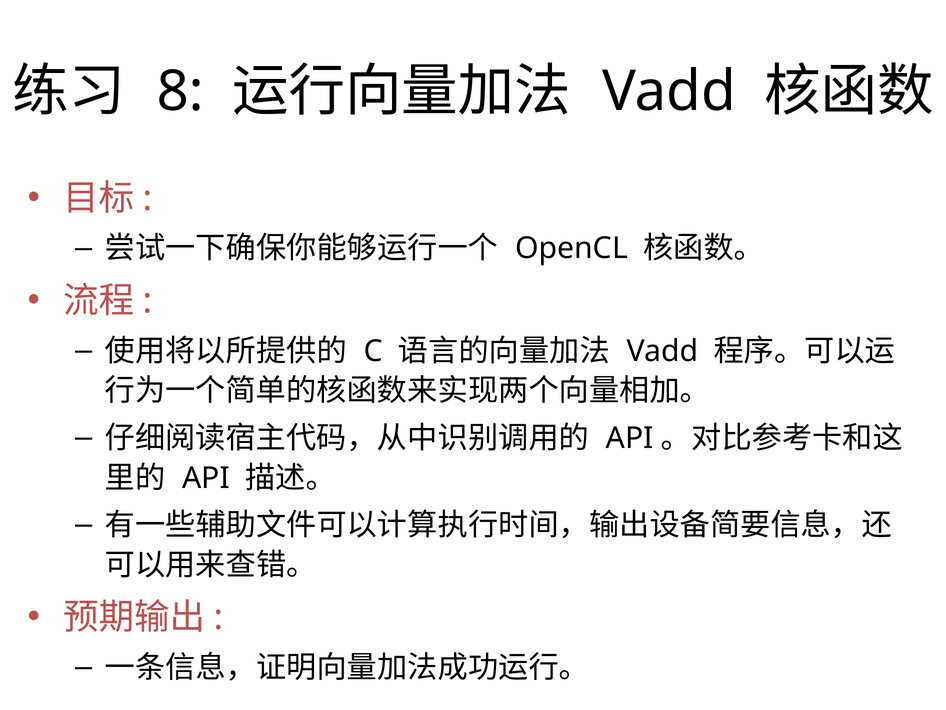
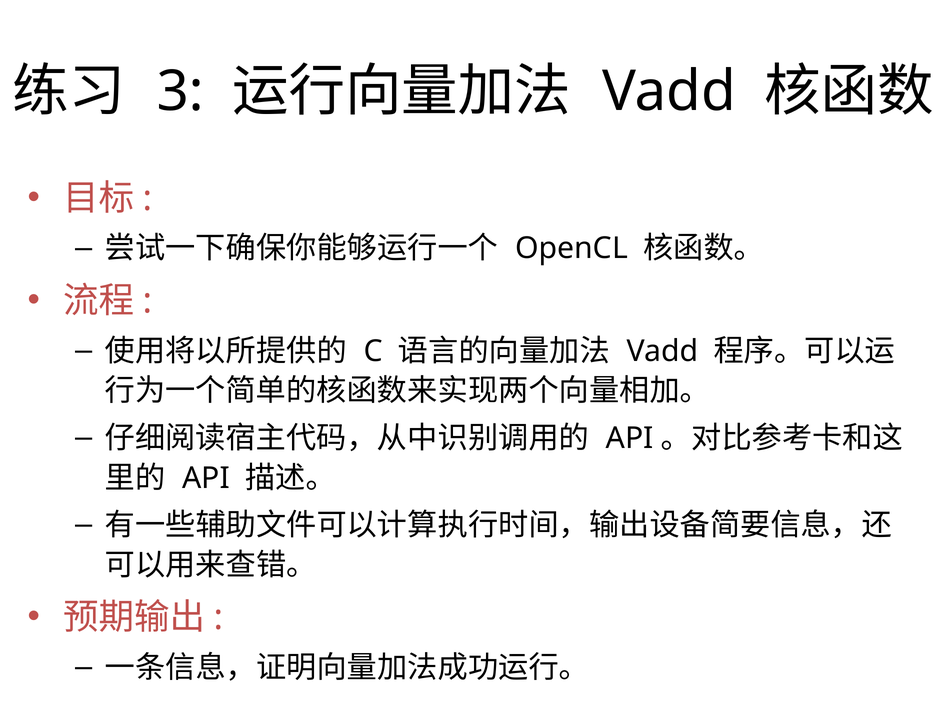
8: 8 -> 3
